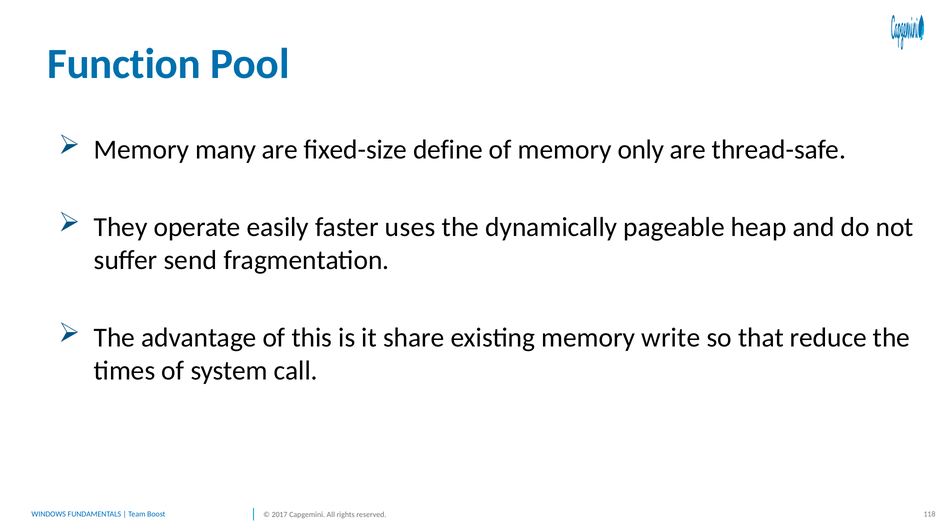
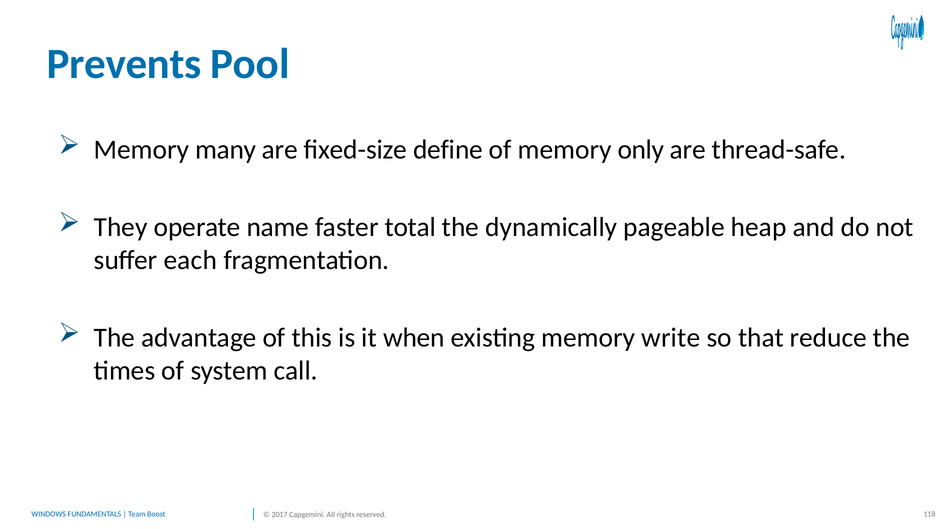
Function: Function -> Prevents
easily: easily -> name
uses: uses -> total
send: send -> each
share: share -> when
